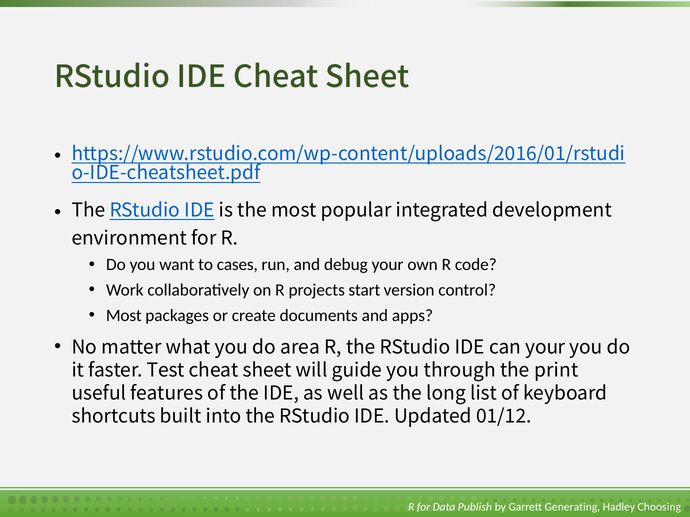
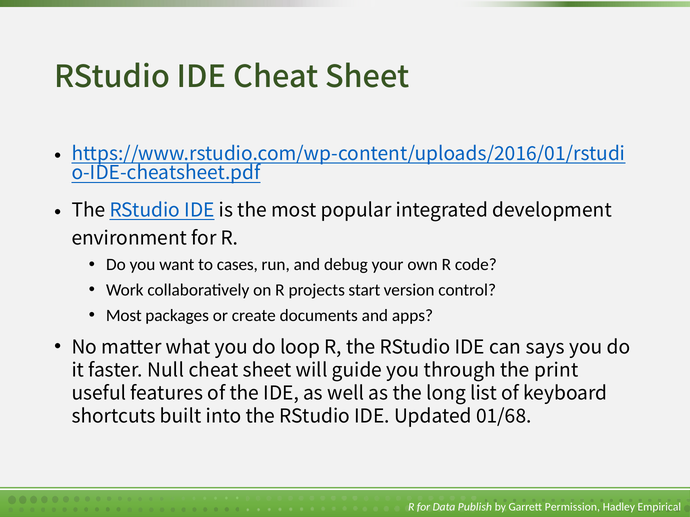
area: area -> loop
can your: your -> says
Test: Test -> Null
01/12: 01/12 -> 01/68
Generating: Generating -> Permission
Choosing: Choosing -> Empirical
